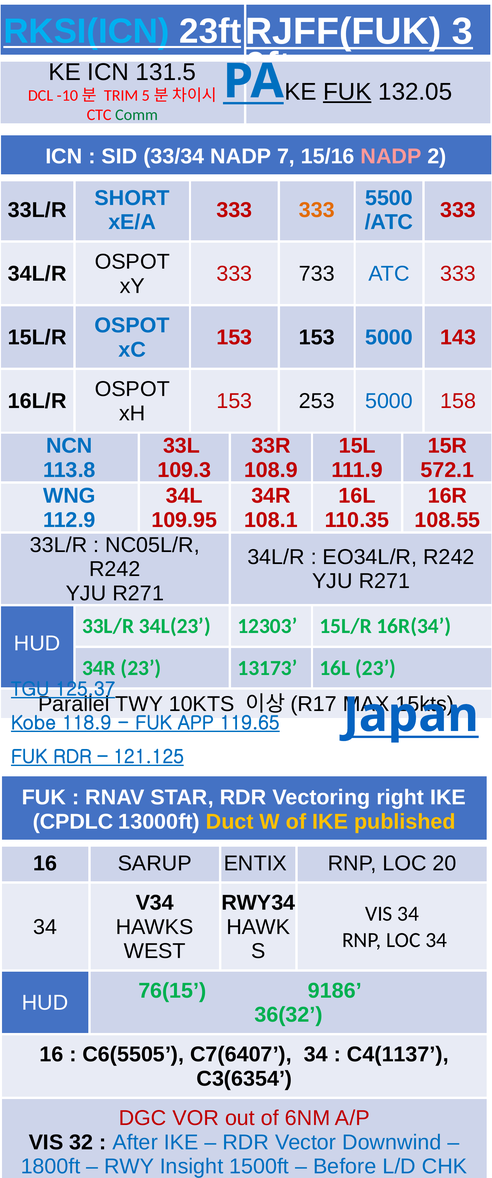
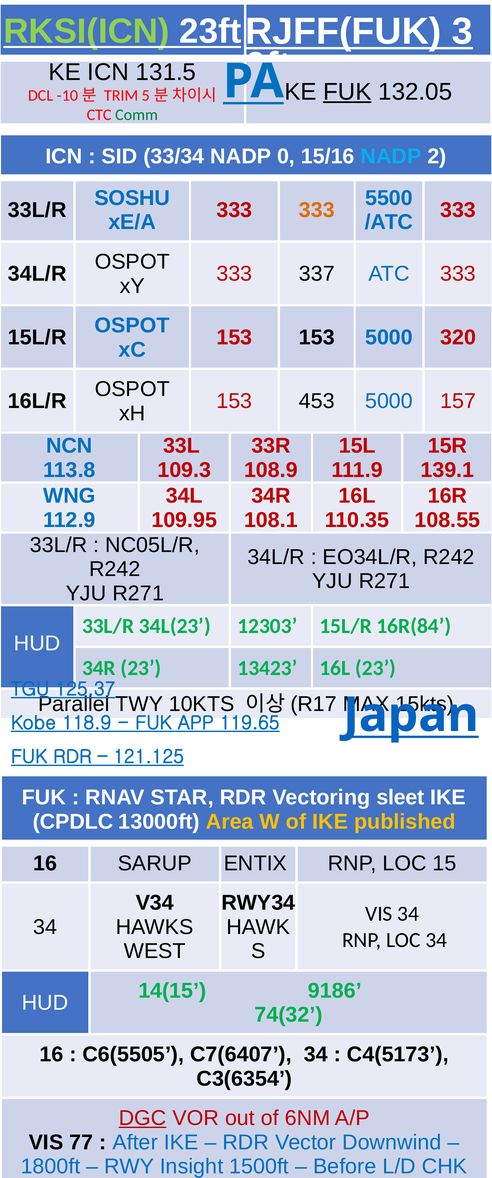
RKSI(ICN colour: light blue -> light green
7: 7 -> 0
NADP at (391, 156) colour: pink -> light blue
SHORT: SHORT -> SOSHU
733: 733 -> 337
143: 143 -> 320
253: 253 -> 453
158: 158 -> 157
572.1: 572.1 -> 139.1
16R(34: 16R(34 -> 16R(84
13173: 13173 -> 13423
right: right -> sleet
Duct: Duct -> Area
20: 20 -> 15
76(15: 76(15 -> 14(15
36(32: 36(32 -> 74(32
C4(1137: C4(1137 -> C4(5173
DGC underline: none -> present
32: 32 -> 77
